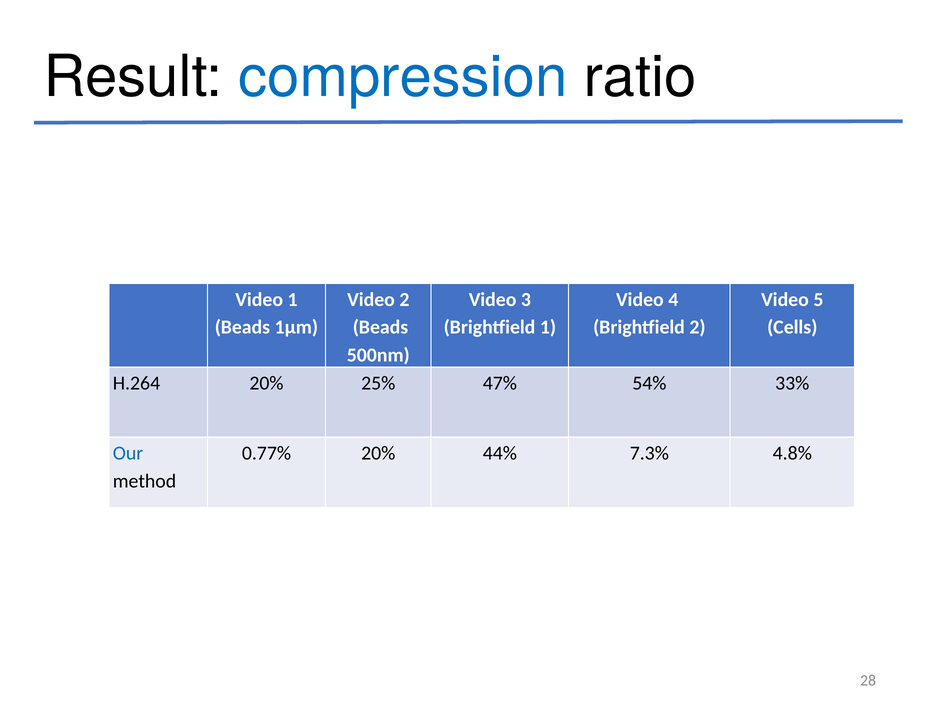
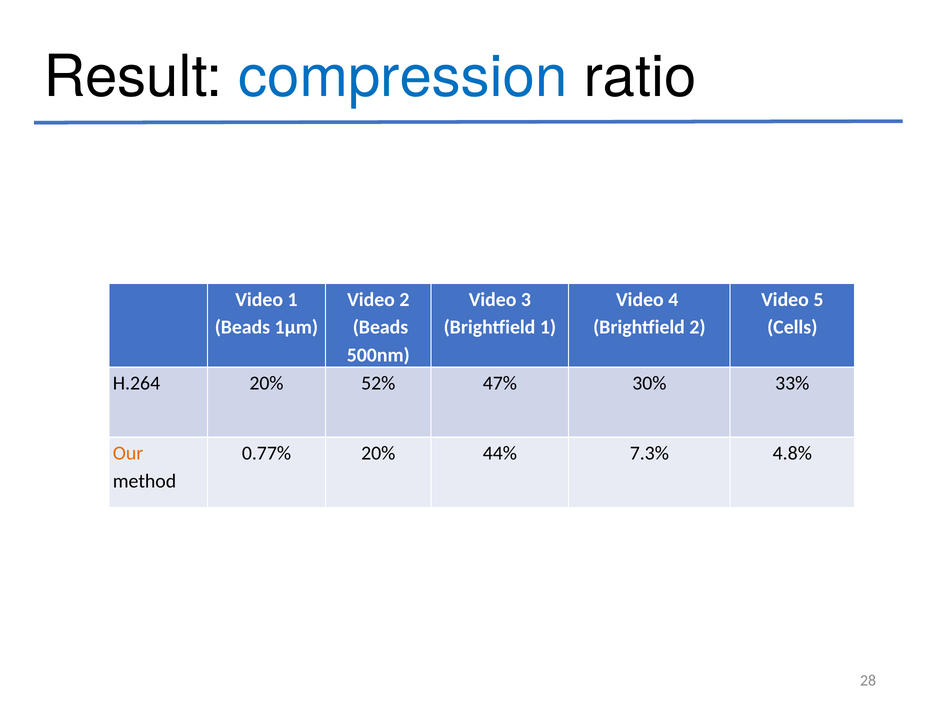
25%: 25% -> 52%
54%: 54% -> 30%
Our colour: blue -> orange
